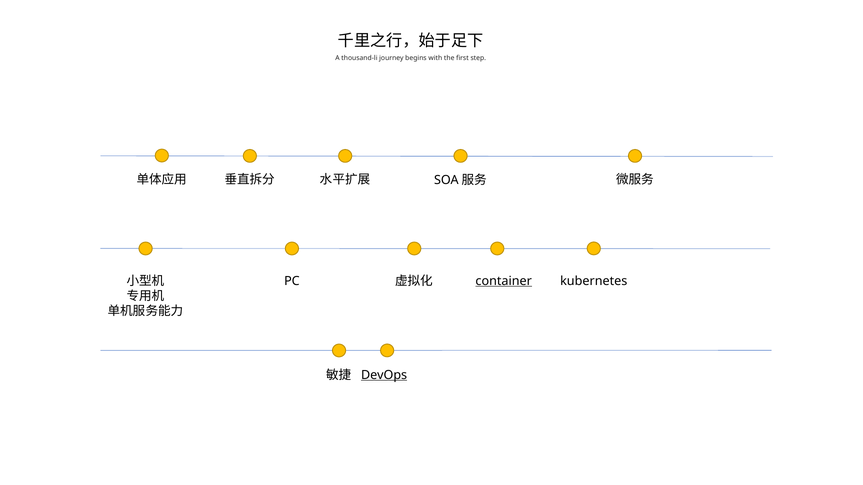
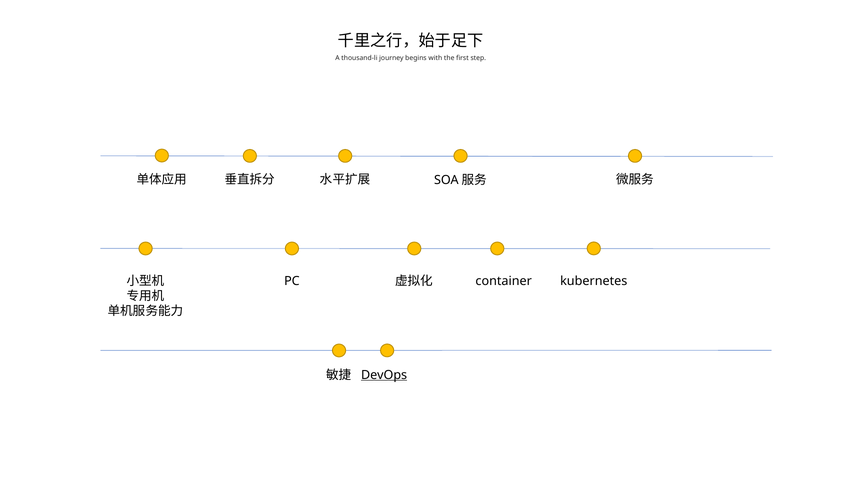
container underline: present -> none
